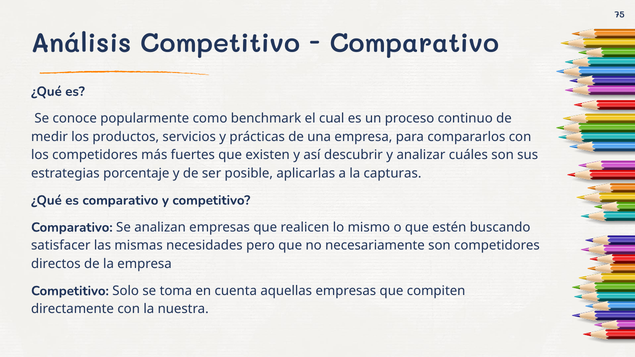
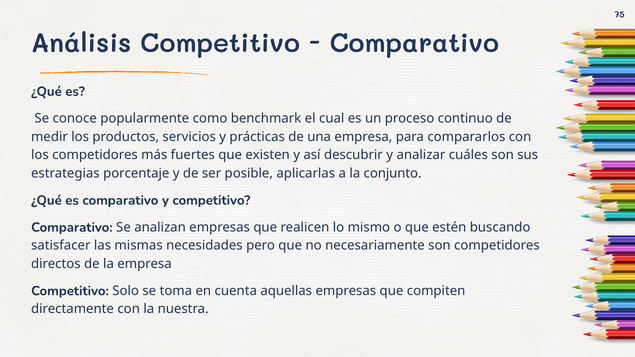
capturas: capturas -> conjunto
